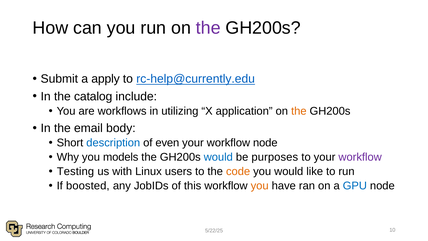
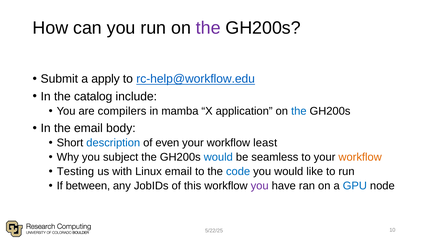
rc-help@currently.edu: rc-help@currently.edu -> rc-help@workflow.edu
workflows: workflows -> compilers
utilizing: utilizing -> mamba
the at (299, 111) colour: orange -> blue
workflow node: node -> least
models: models -> subject
purposes: purposes -> seamless
workflow at (360, 157) colour: purple -> orange
Linux users: users -> email
code colour: orange -> blue
boosted: boosted -> between
you at (260, 186) colour: orange -> purple
